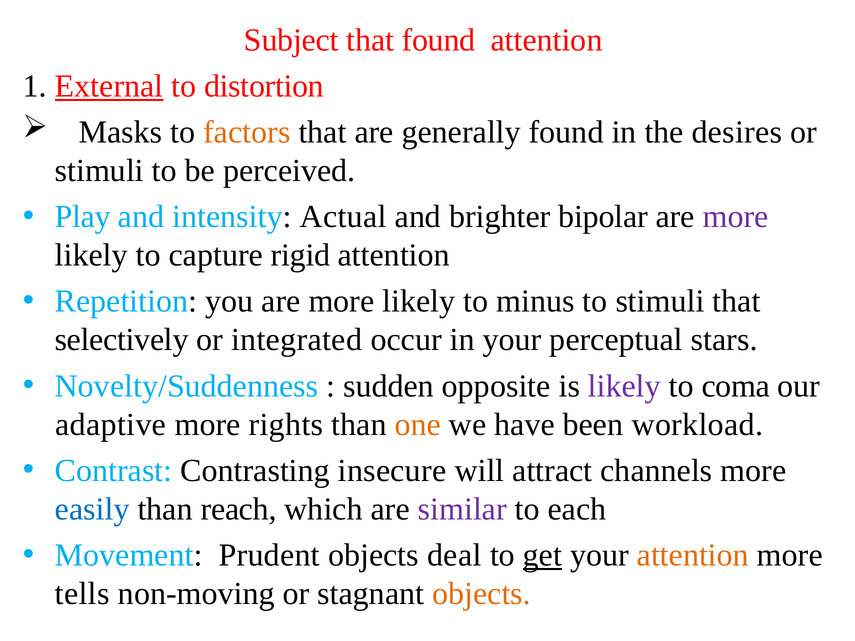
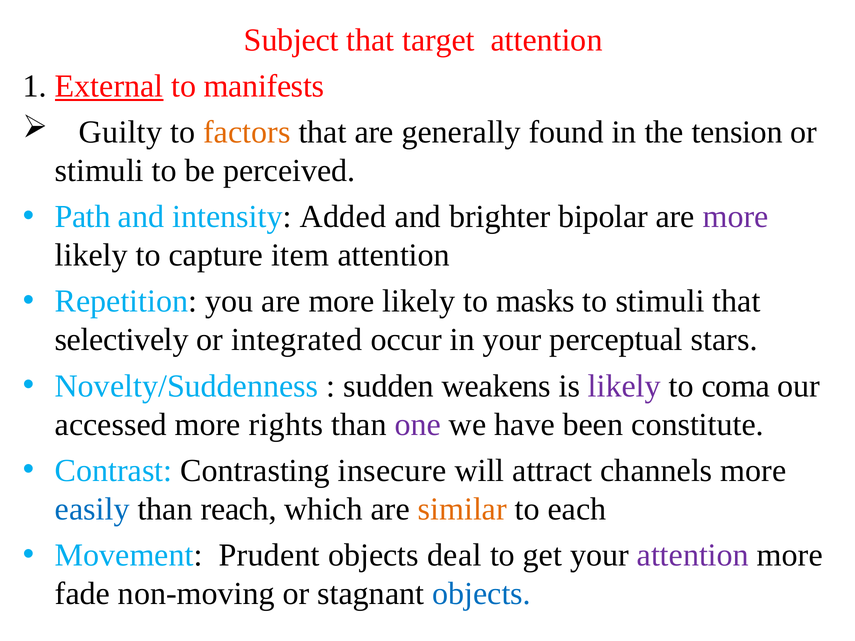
that found: found -> target
distortion: distortion -> manifests
Masks: Masks -> Guilty
desires: desires -> tension
Play: Play -> Path
Actual: Actual -> Added
rigid: rigid -> item
minus: minus -> masks
opposite: opposite -> weakens
adaptive: adaptive -> accessed
one colour: orange -> purple
workload: workload -> constitute
similar colour: purple -> orange
get underline: present -> none
attention at (693, 555) colour: orange -> purple
tells: tells -> fade
objects at (482, 594) colour: orange -> blue
